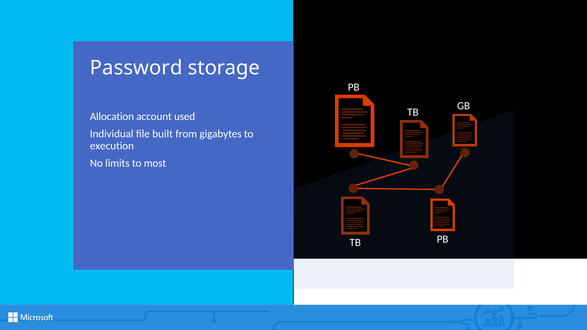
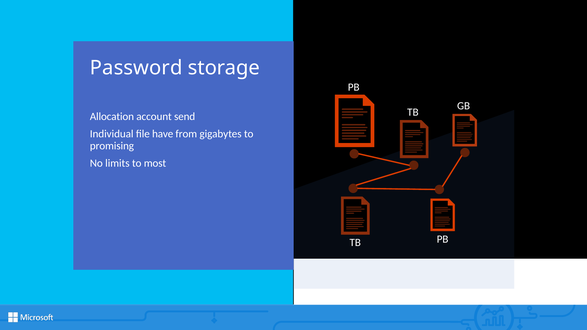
used: used -> send
built: built -> have
execution: execution -> promising
